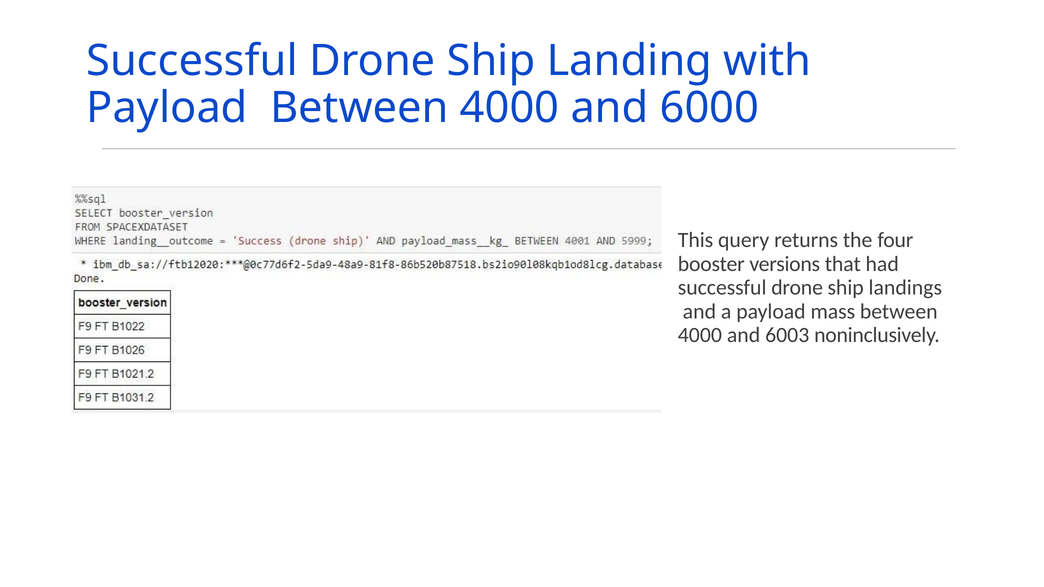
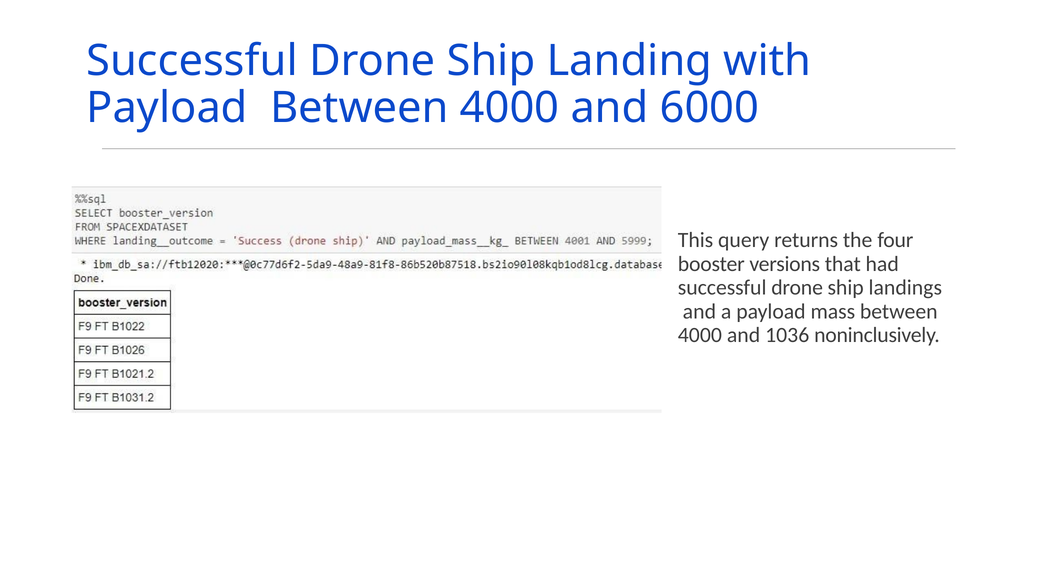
6003: 6003 -> 1036
